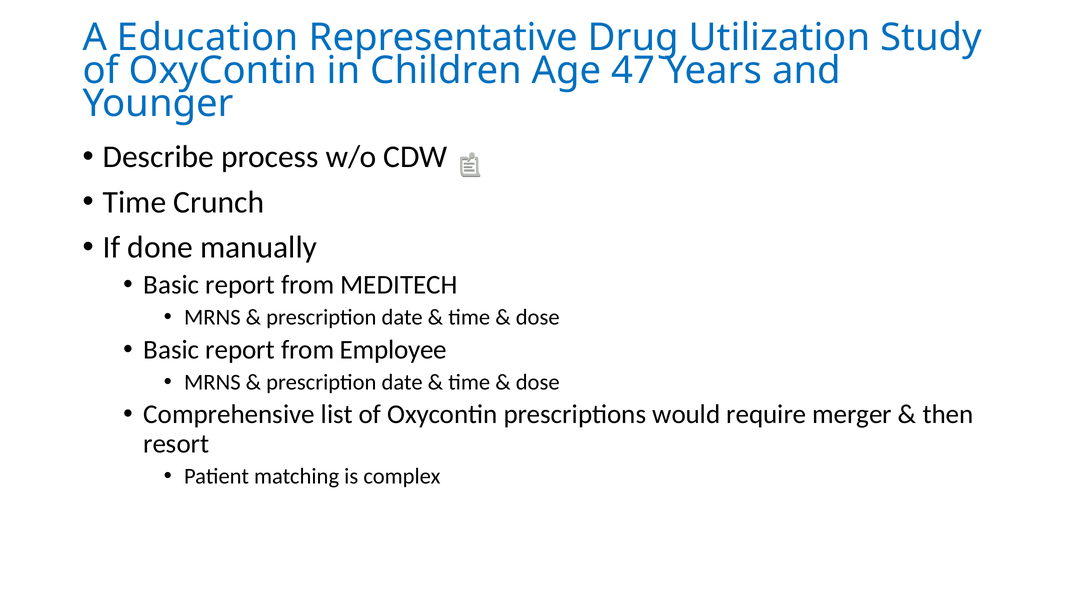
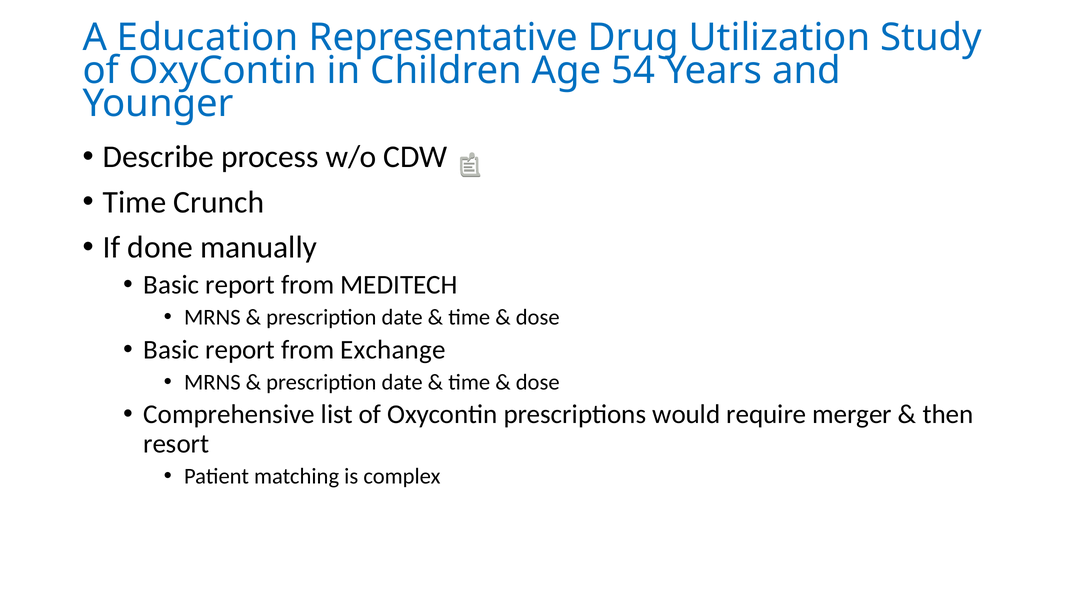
47: 47 -> 54
Employee: Employee -> Exchange
